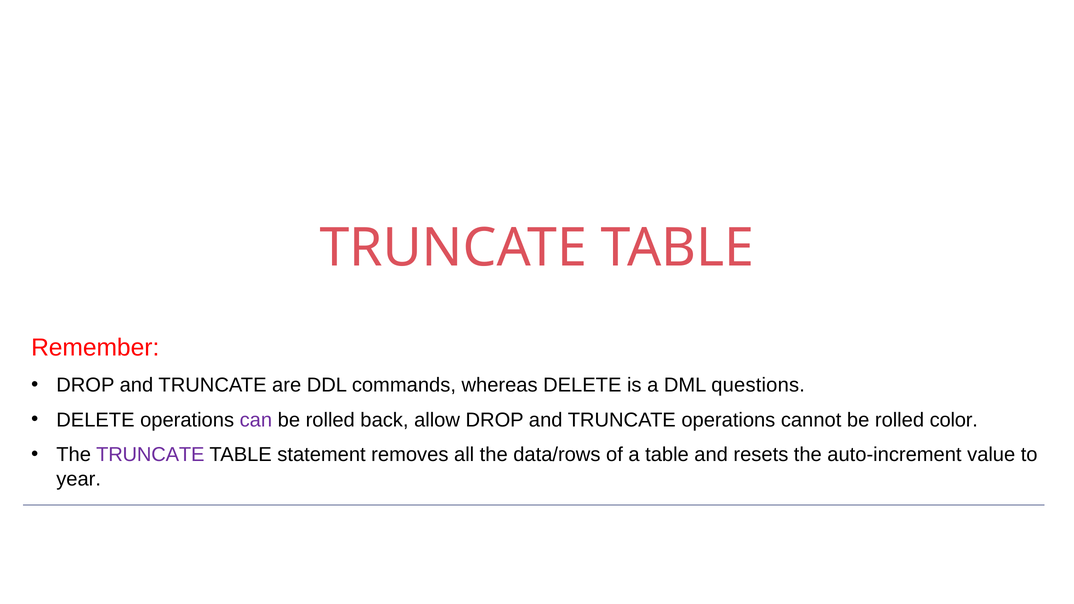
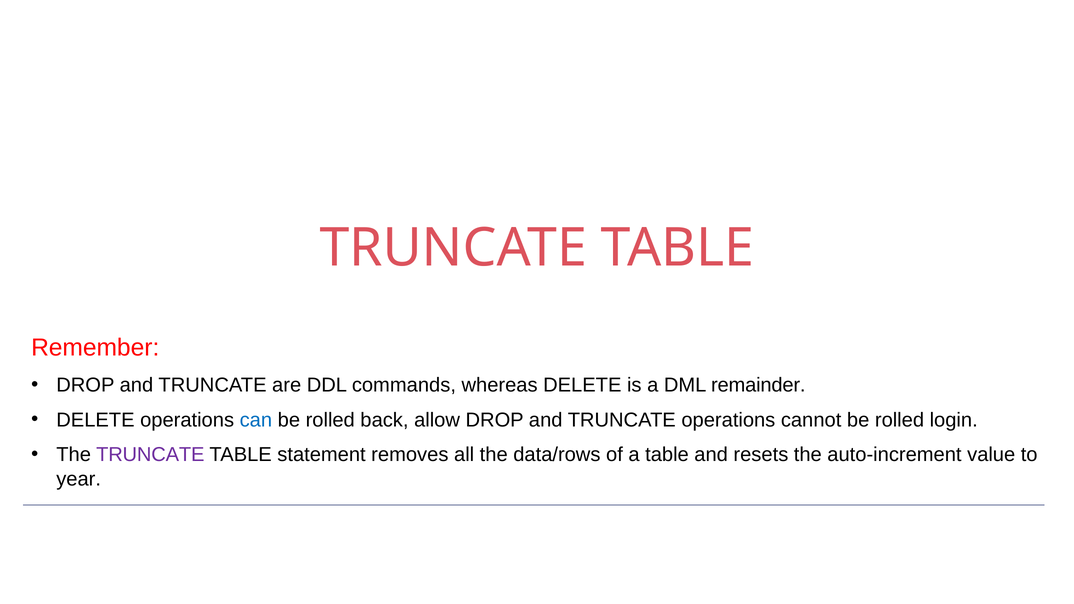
questions: questions -> remainder
can colour: purple -> blue
color: color -> login
